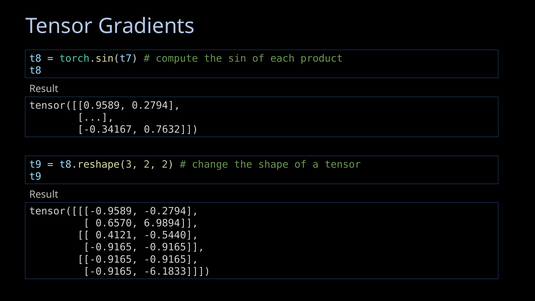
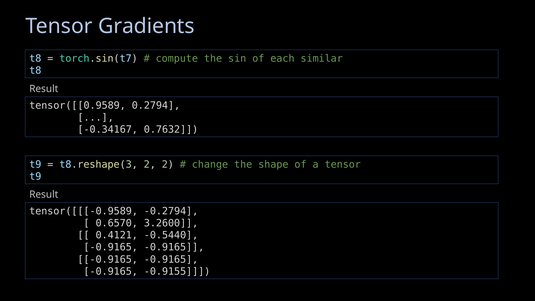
product: product -> similar
6.9894: 6.9894 -> 3.2600
-6.1833: -6.1833 -> -0.9155
